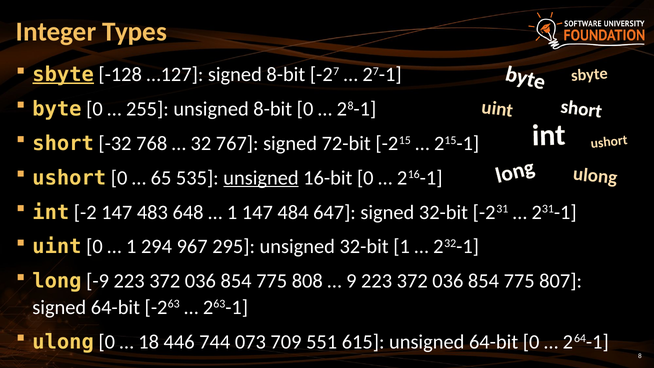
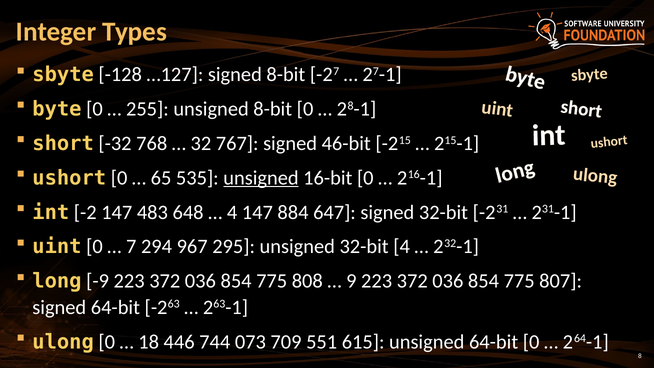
sbyte at (63, 75) underline: present -> none
72-bit: 72-bit -> 46-bit
1 at (232, 212): 1 -> 4
484: 484 -> 884
1 at (131, 247): 1 -> 7
32-bit 1: 1 -> 4
